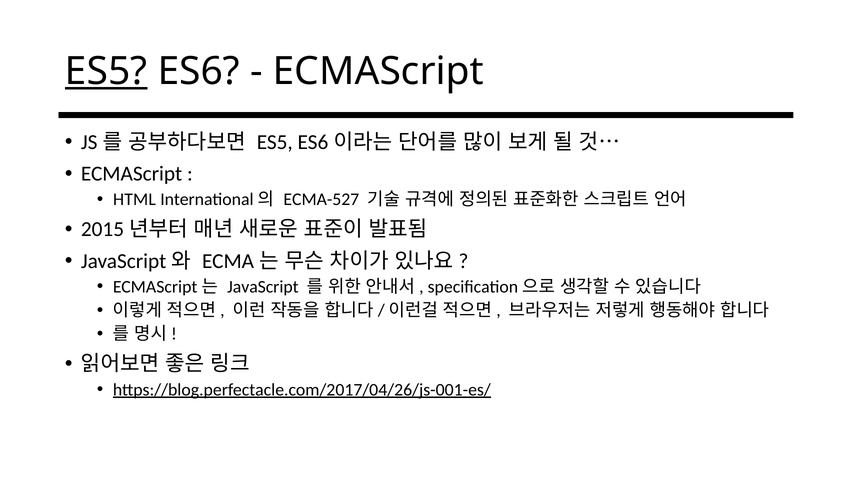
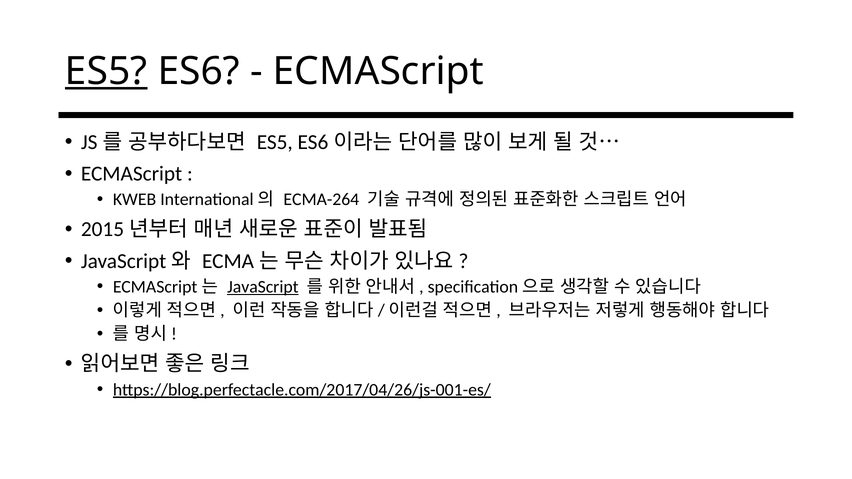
HTML: HTML -> KWEB
ECMA-527: ECMA-527 -> ECMA-264
JavaScript underline: none -> present
